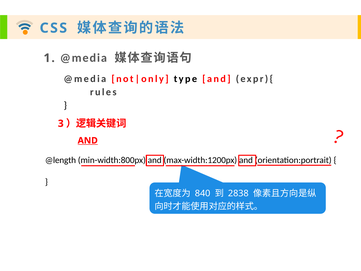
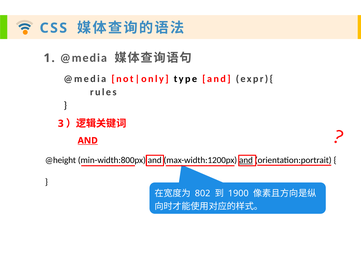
@length: @length -> @height
and at (246, 160) underline: none -> present
840: 840 -> 802
2838: 2838 -> 1900
